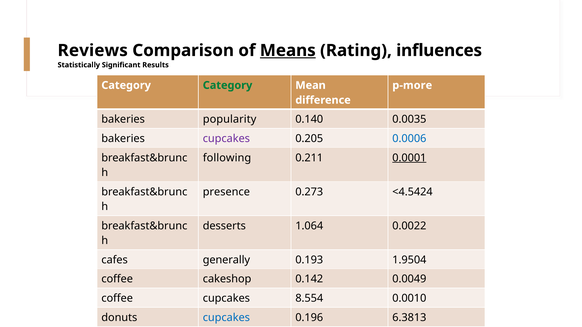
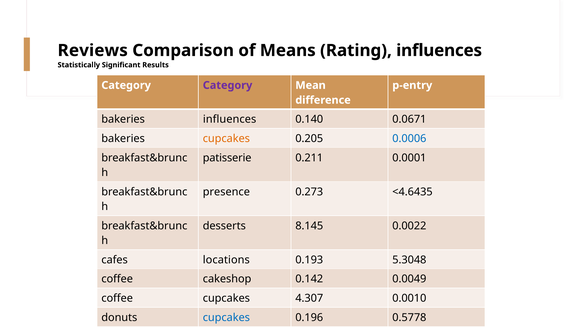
Means underline: present -> none
Category at (228, 85) colour: green -> purple
p-more: p-more -> p-entry
bakeries popularity: popularity -> influences
0.0035: 0.0035 -> 0.0671
cupcakes at (226, 139) colour: purple -> orange
following: following -> patisserie
0.0001 underline: present -> none
<4.5424: <4.5424 -> <4.6435
1.064: 1.064 -> 8.145
cafes generally: generally -> locations
1.9504: 1.9504 -> 5.3048
8.554: 8.554 -> 4.307
6.3813: 6.3813 -> 0.5778
